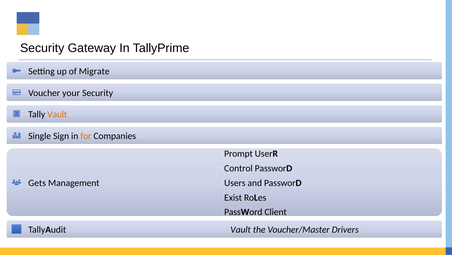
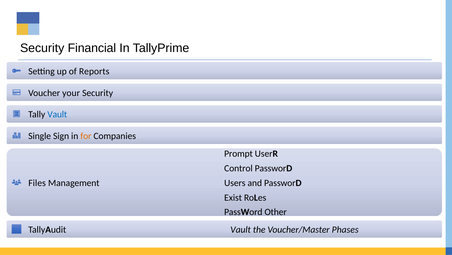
Gateway: Gateway -> Financial
Migrate: Migrate -> Reports
Vault at (57, 114) colour: orange -> blue
Gets: Gets -> Files
Client: Client -> Other
Drivers: Drivers -> Phases
